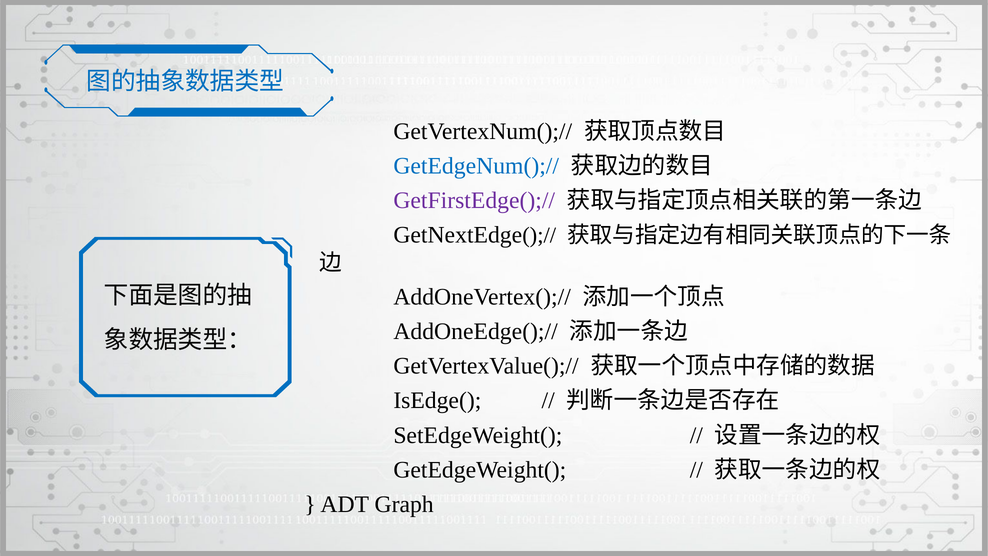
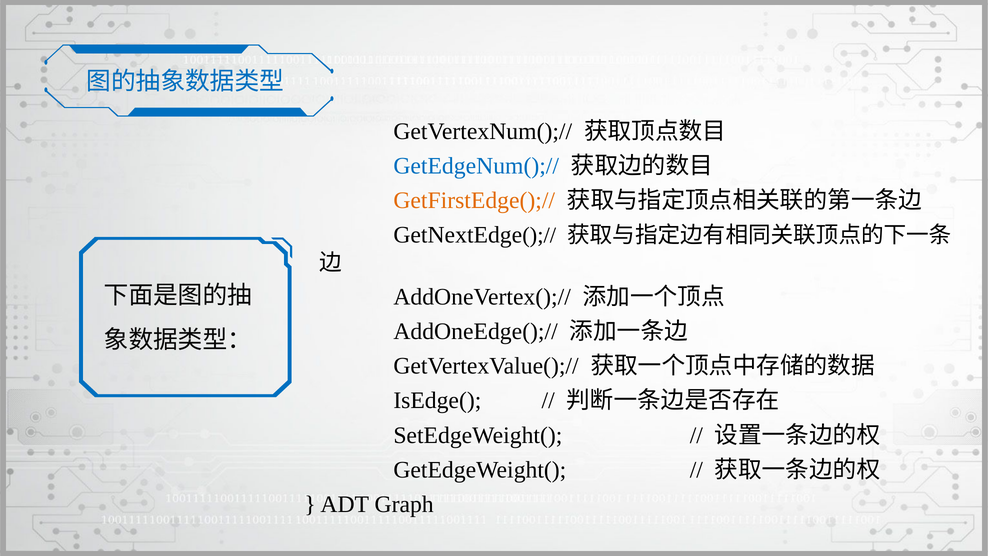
GetFirstEdge();// colour: purple -> orange
